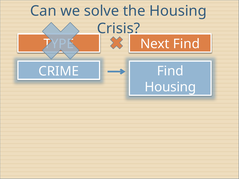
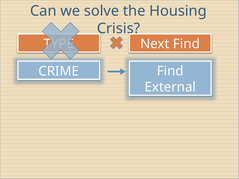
Housing at (170, 87): Housing -> External
